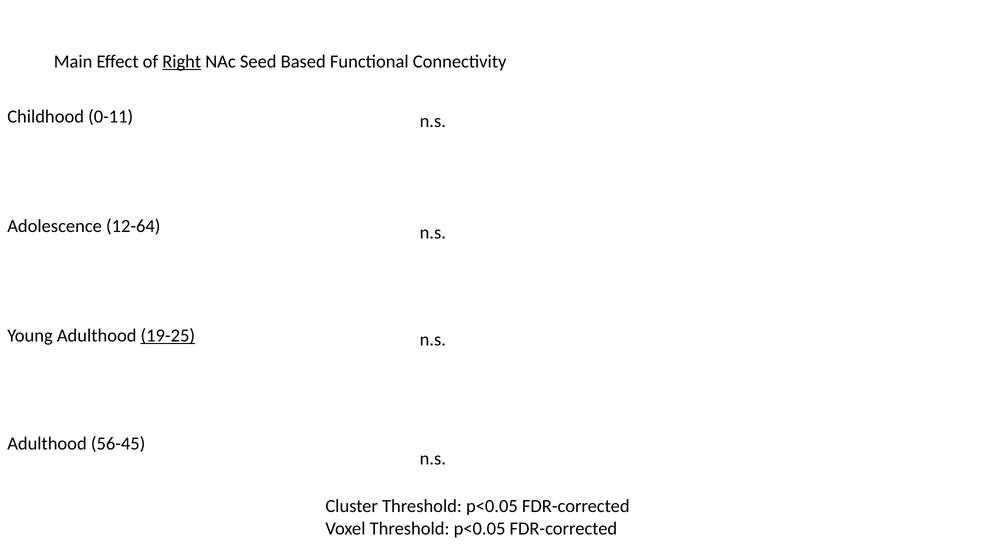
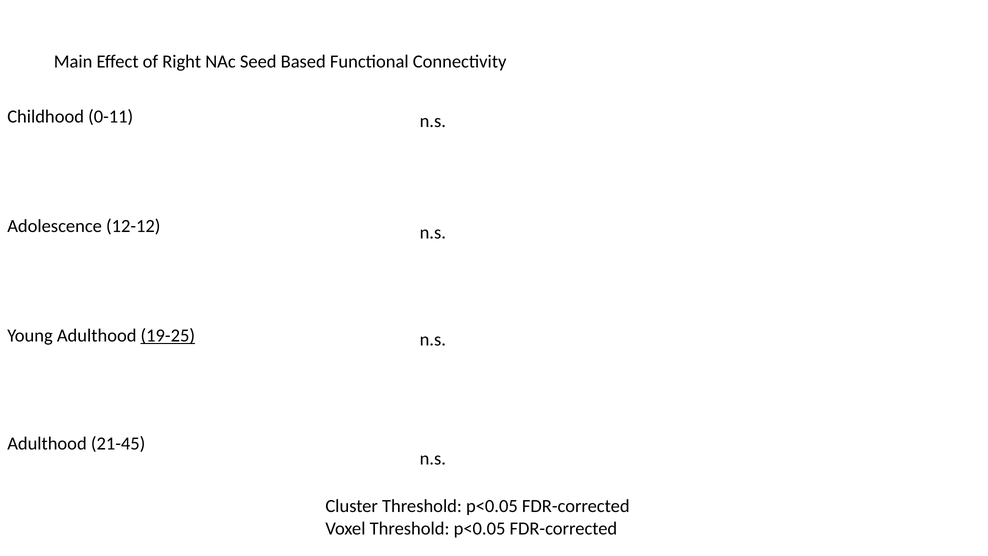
Right underline: present -> none
12-64: 12-64 -> 12-12
56-45: 56-45 -> 21-45
